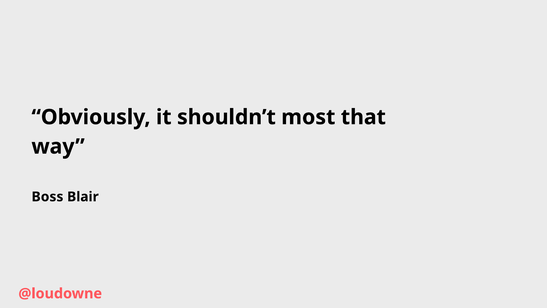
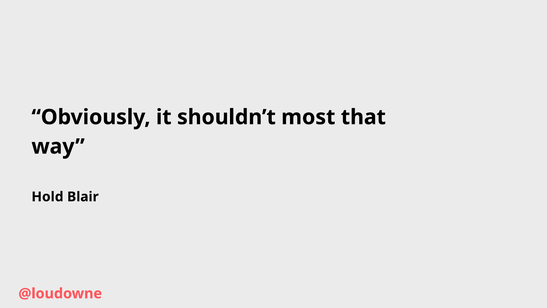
Boss: Boss -> Hold
